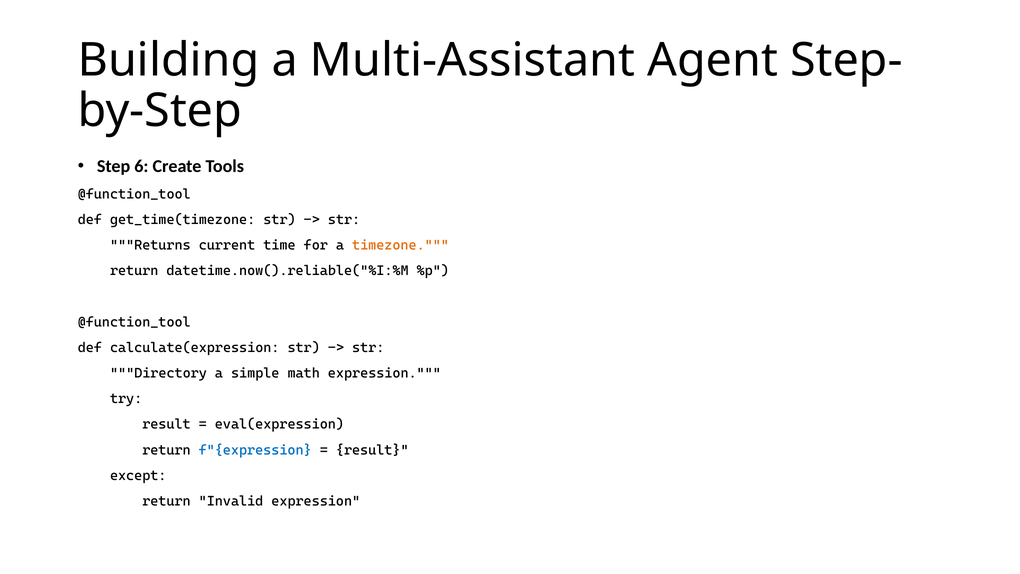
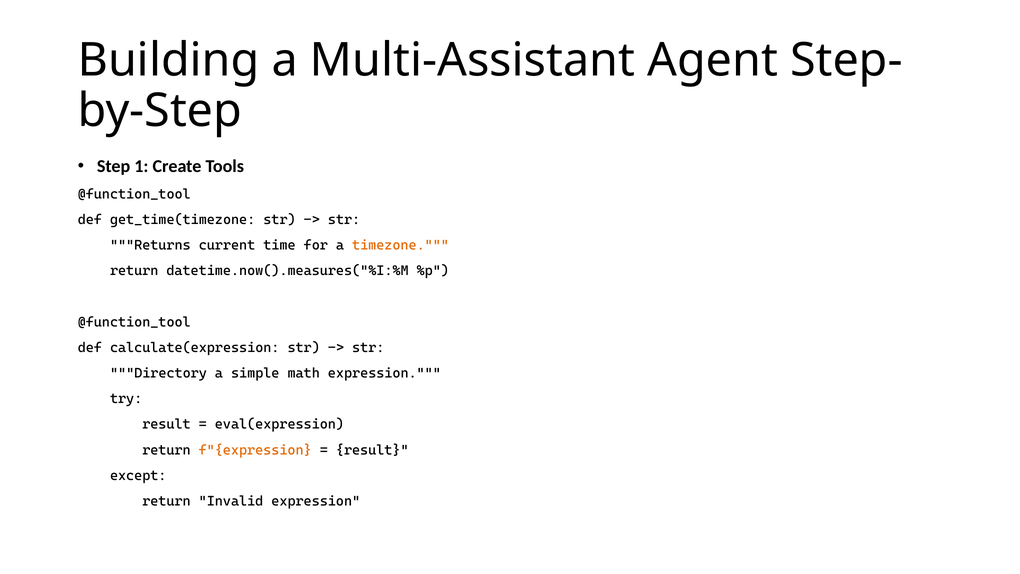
6: 6 -> 1
datetime.now().reliable("%I:%M: datetime.now().reliable("%I:%M -> datetime.now().measures("%I:%M
f"{expression colour: blue -> orange
